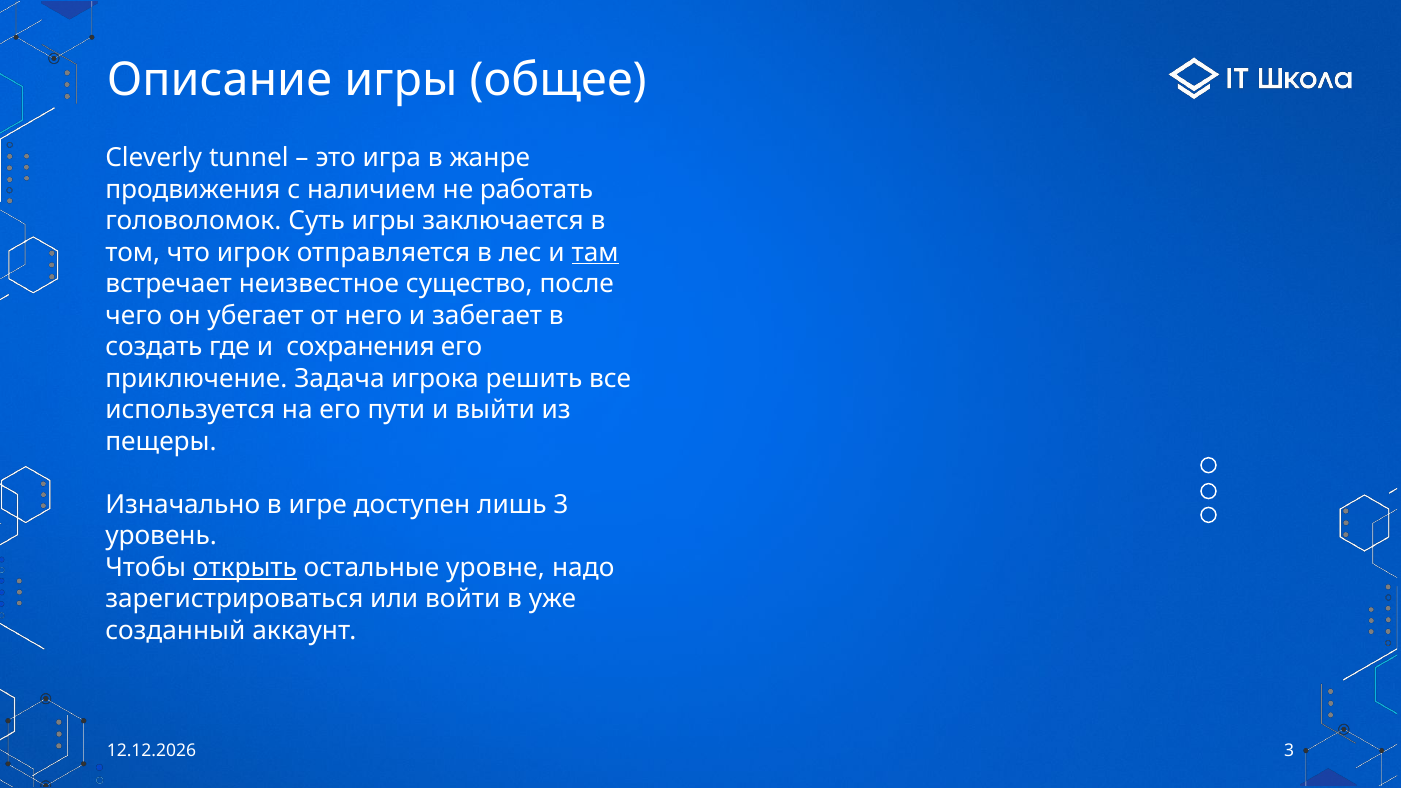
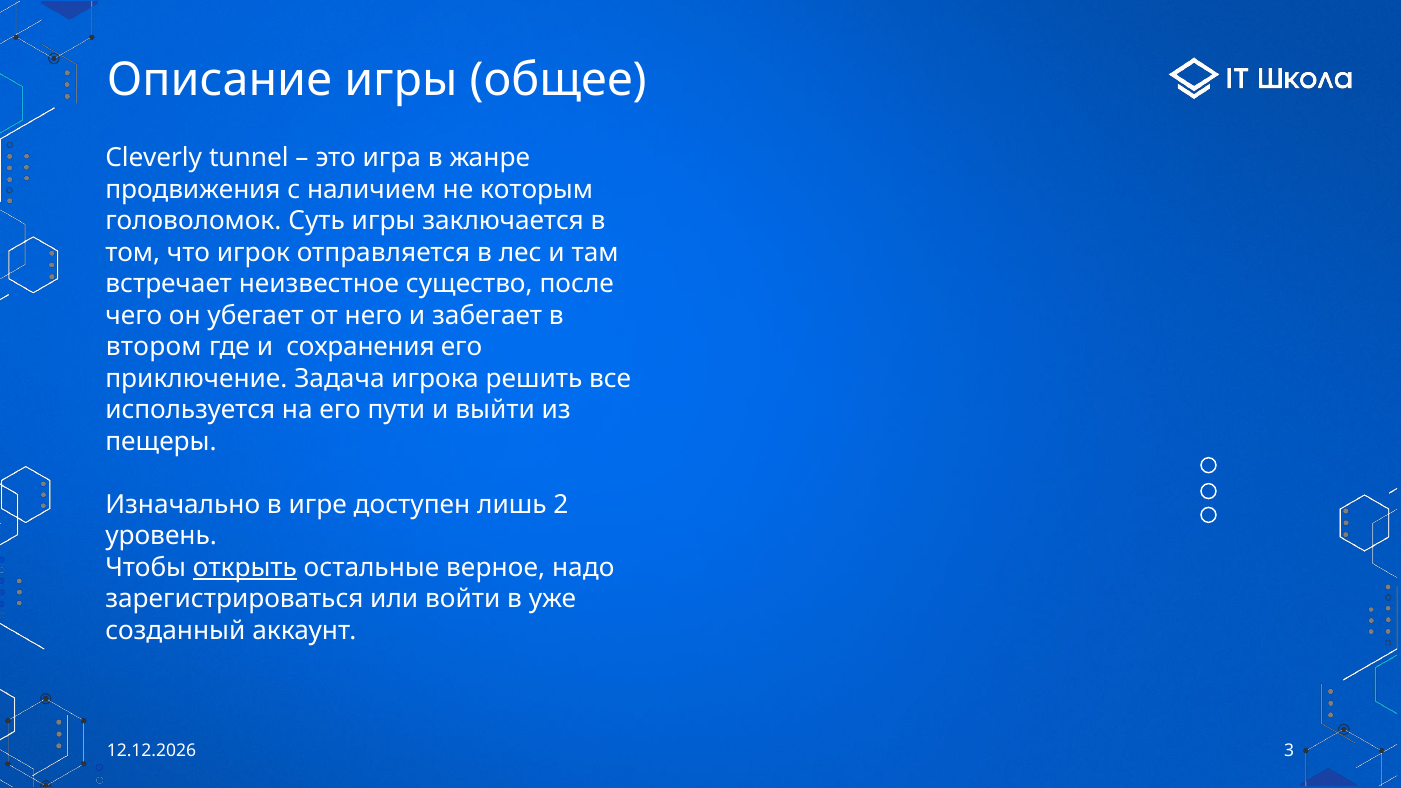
работать: работать -> которым
там underline: present -> none
создать: создать -> втором
лишь 3: 3 -> 2
уровне: уровне -> верное
